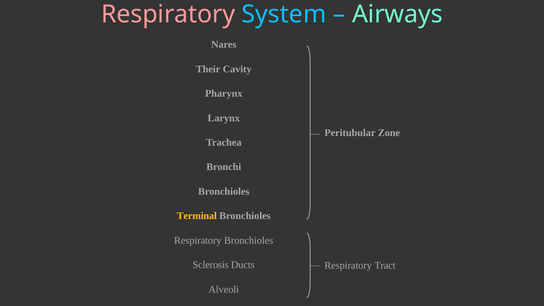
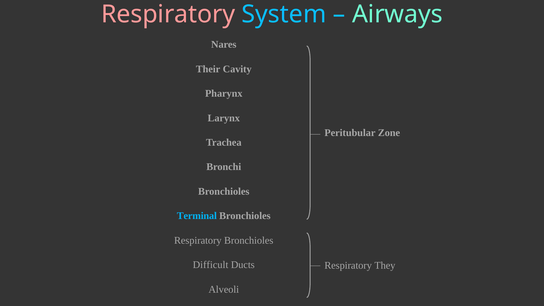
Terminal colour: yellow -> light blue
Sclerosis: Sclerosis -> Difficult
Tract: Tract -> They
